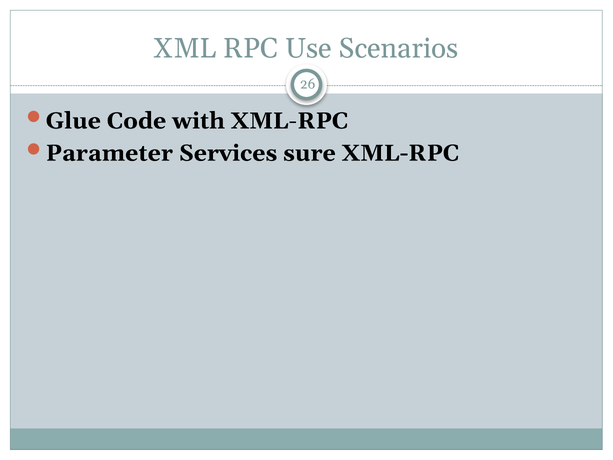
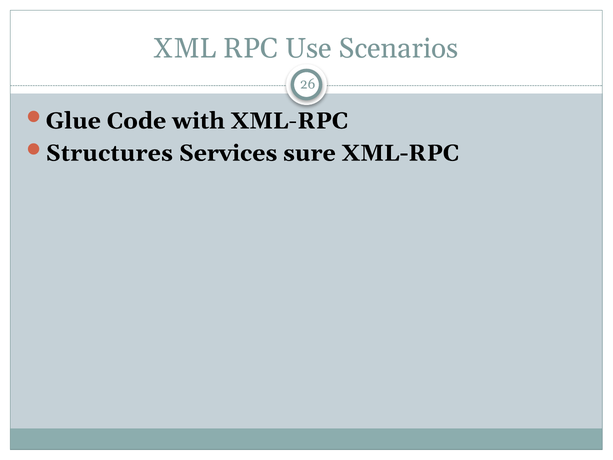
Parameter: Parameter -> Structures
